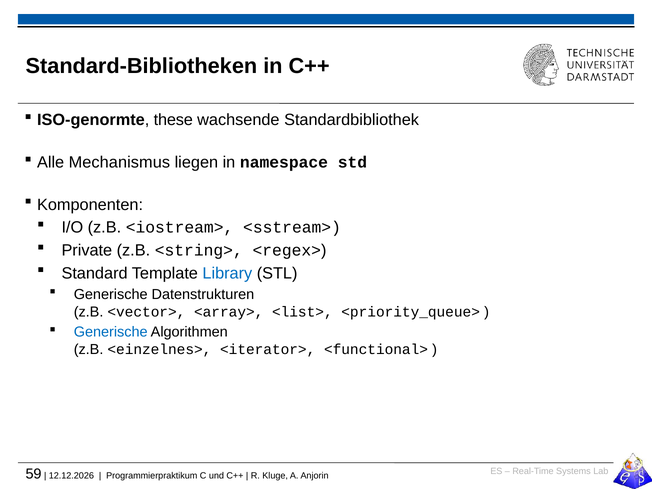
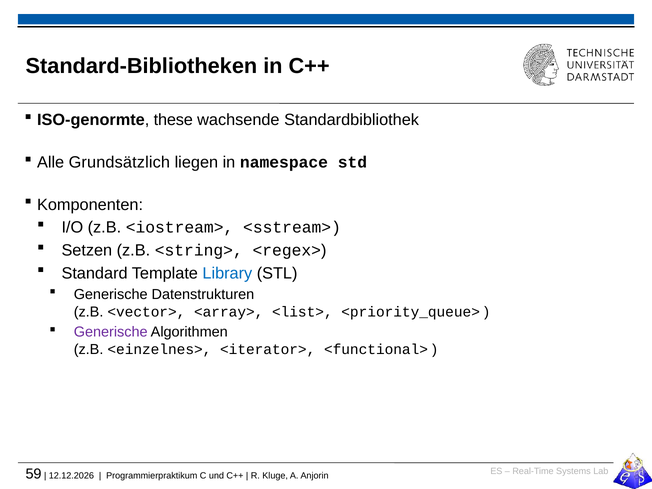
Mechanismus: Mechanismus -> Grundsätzlich
Private: Private -> Setzen
Generische at (111, 332) colour: blue -> purple
